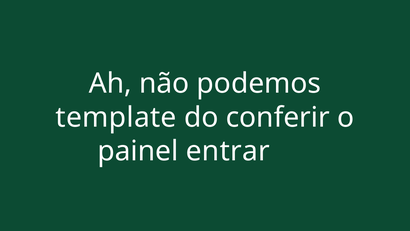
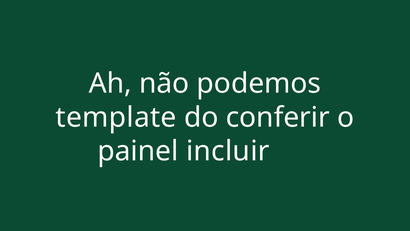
entrar: entrar -> incluir
